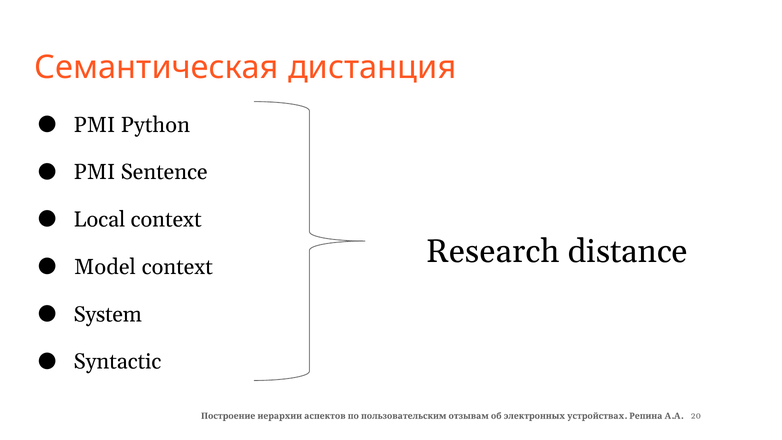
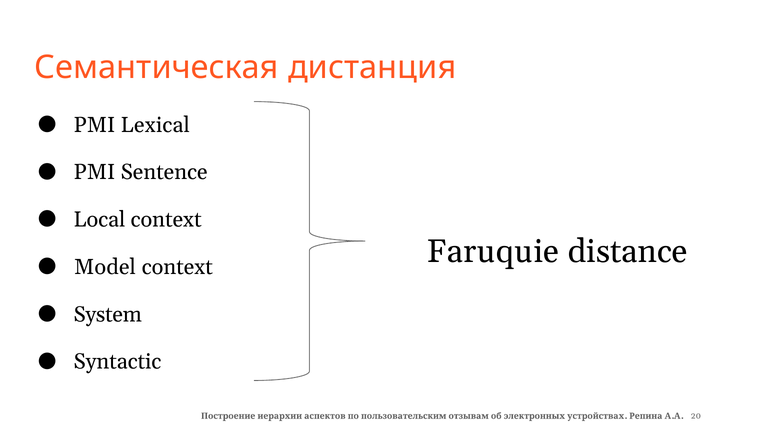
Python: Python -> Lexical
Research: Research -> Faruquie
